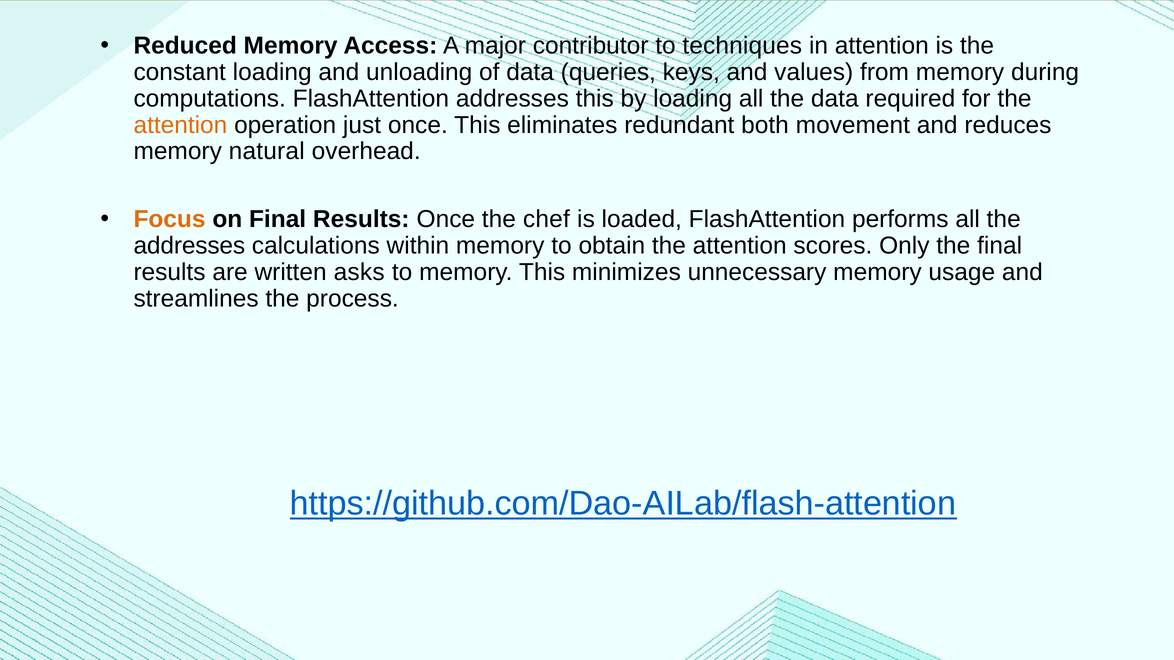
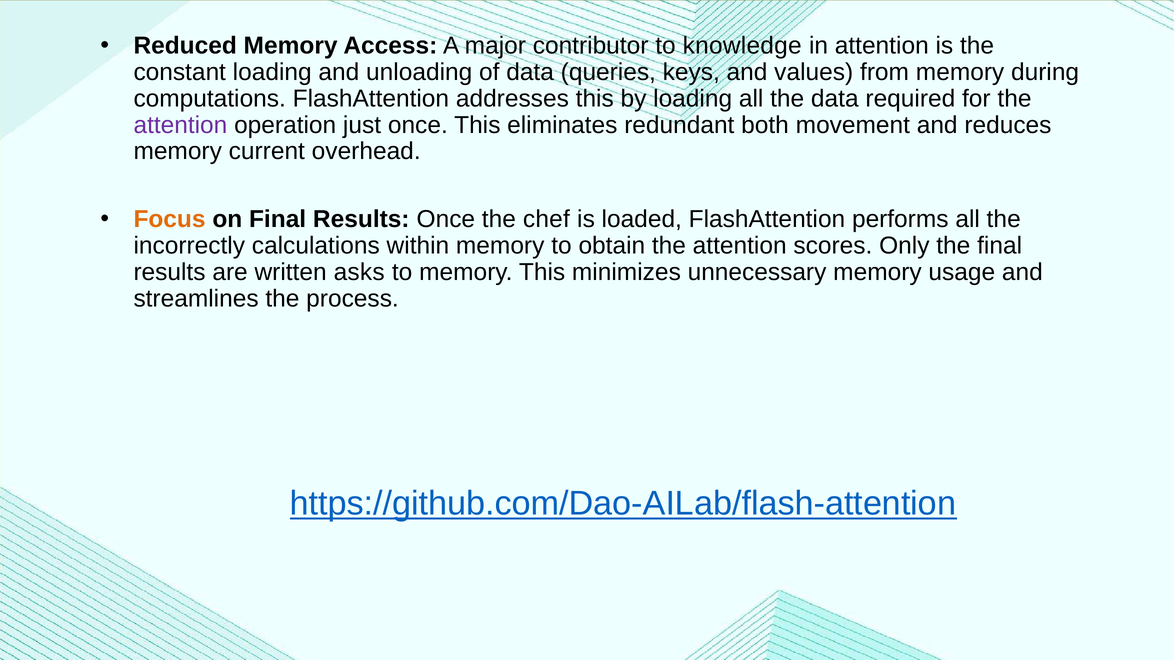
techniques: techniques -> knowledge
attention at (180, 125) colour: orange -> purple
natural: natural -> current
addresses at (189, 246): addresses -> incorrectly
